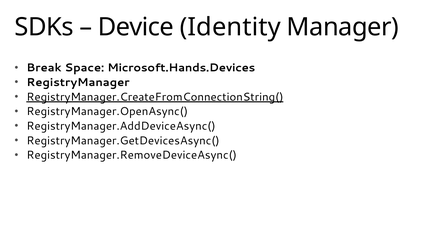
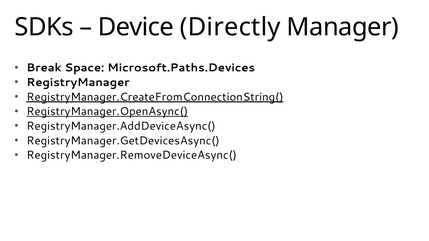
Identity: Identity -> Directly
Microsoft.Hands.Devices: Microsoft.Hands.Devices -> Microsoft.Paths.Devices
RegistryManager.OpenAsync( underline: none -> present
